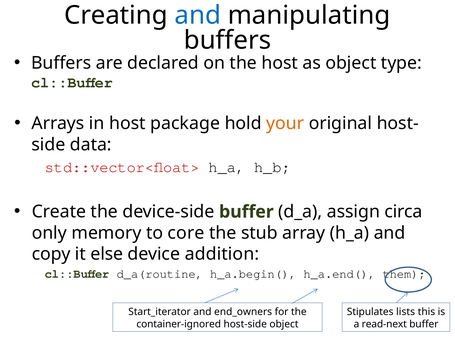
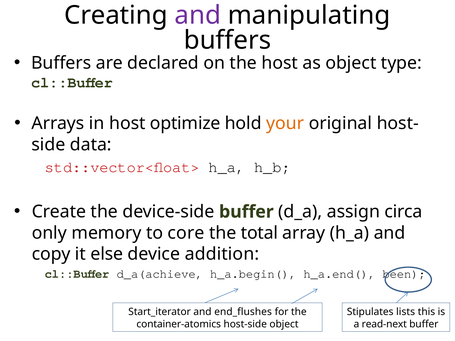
and at (198, 15) colour: blue -> purple
package: package -> optimize
stub: stub -> total
d_a(routine: d_a(routine -> d_a(achieve
them: them -> been
end_owners: end_owners -> end_flushes
container-ignored: container-ignored -> container-atomics
